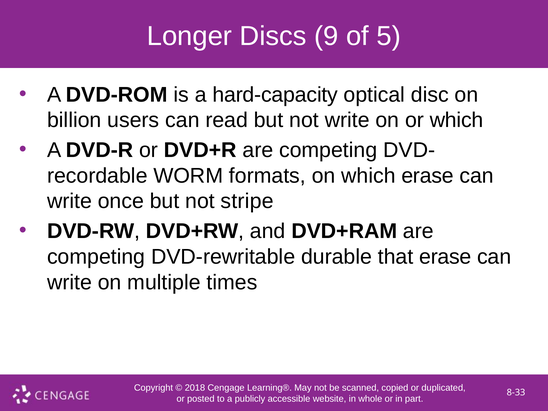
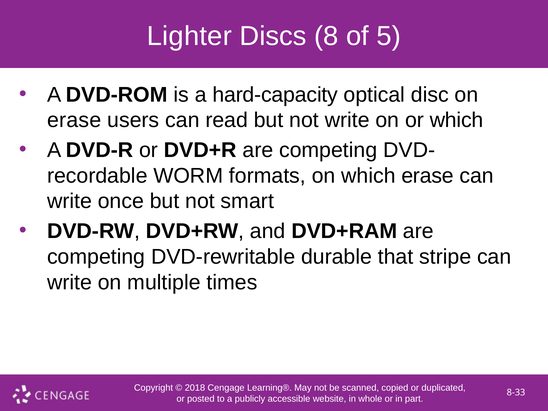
Longer: Longer -> Lighter
9: 9 -> 8
billion at (74, 120): billion -> erase
stripe: stripe -> smart
that erase: erase -> stripe
